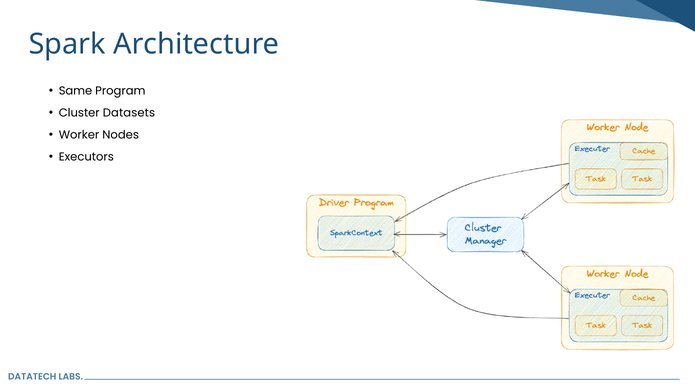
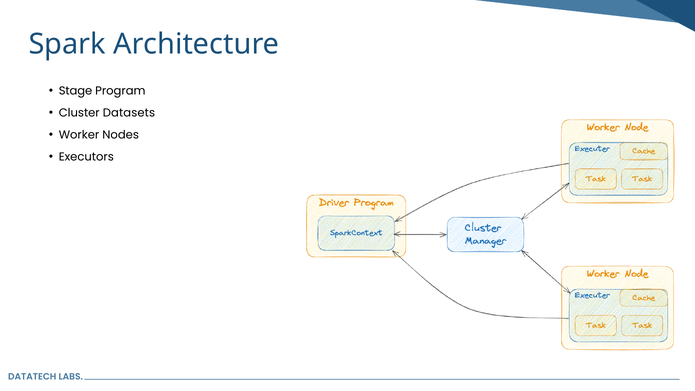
Same: Same -> Stage
